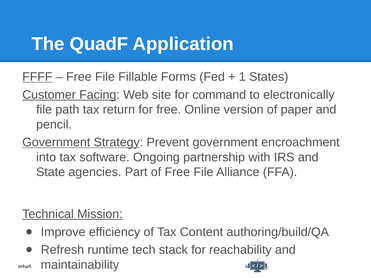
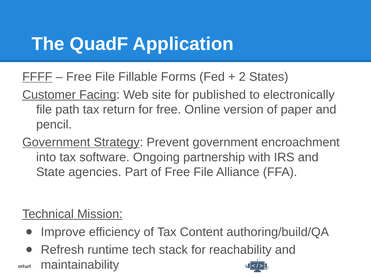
1: 1 -> 2
command: command -> published
